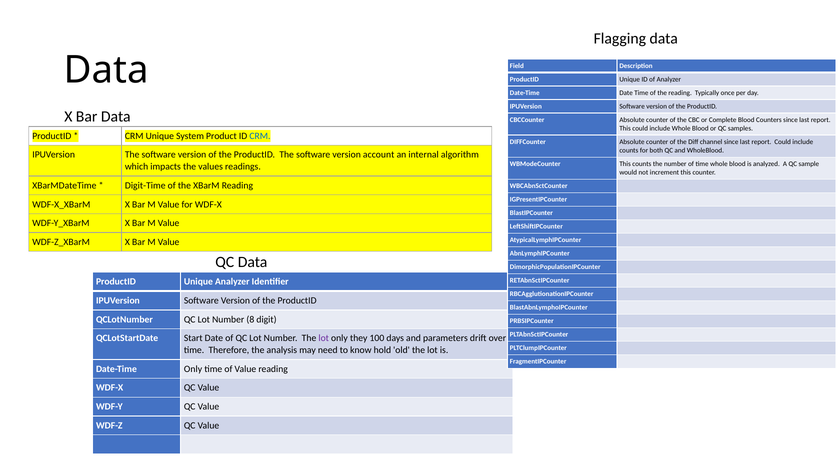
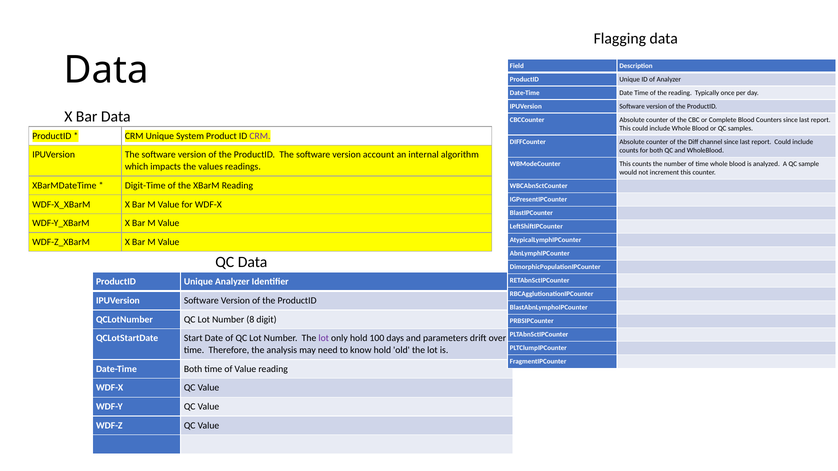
CRM at (260, 136) colour: blue -> purple
only they: they -> hold
Date-Time Only: Only -> Both
